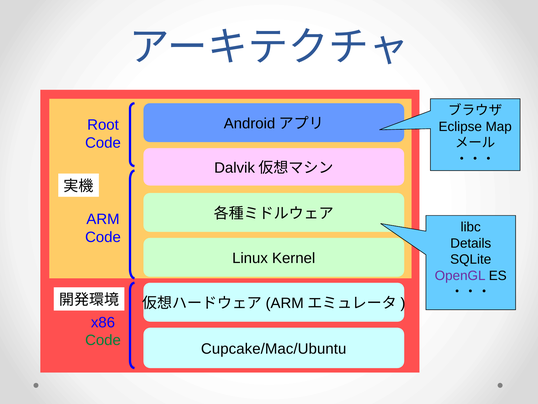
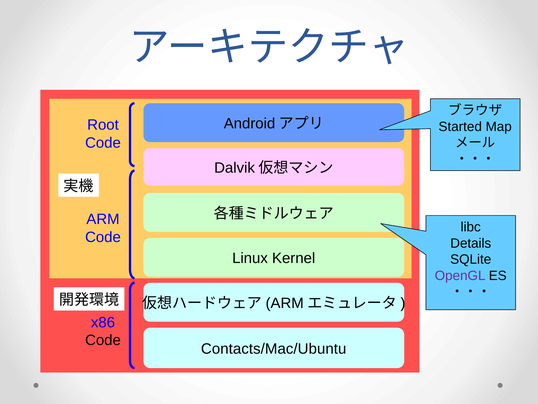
Eclipse: Eclipse -> Started
Code at (103, 340) colour: green -> black
Cupcake/Mac/Ubuntu: Cupcake/Mac/Ubuntu -> Contacts/Mac/Ubuntu
